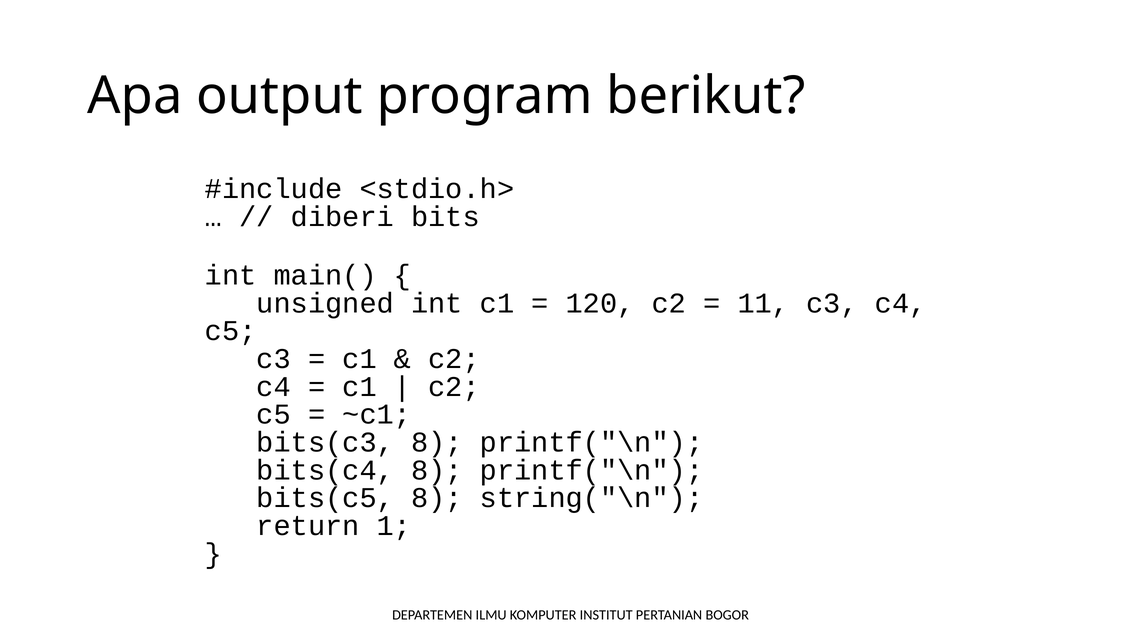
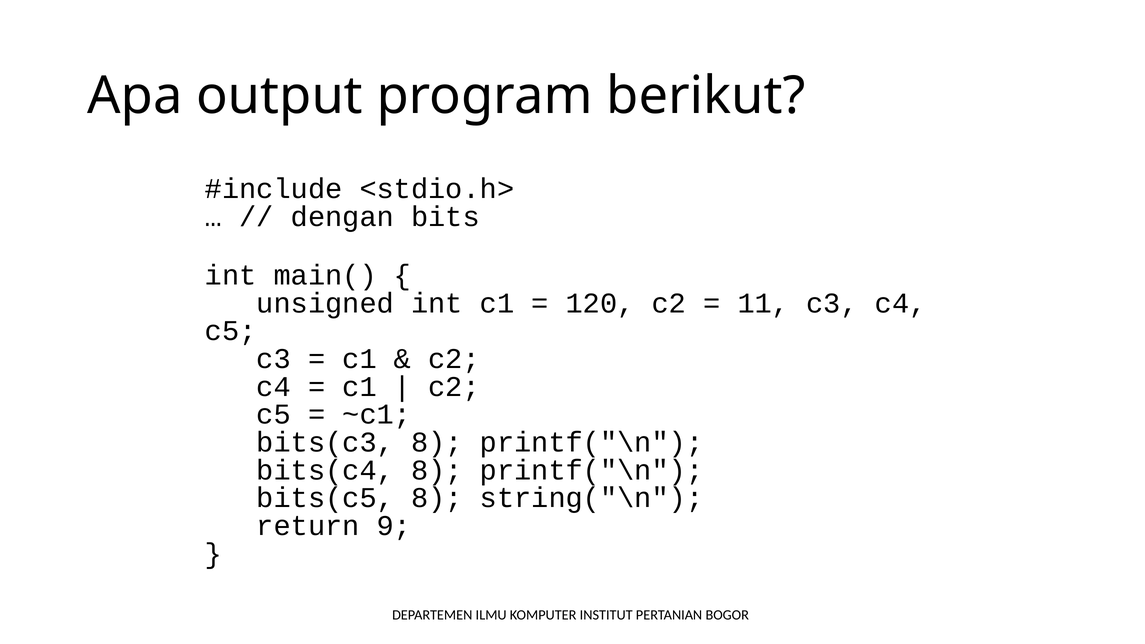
diberi: diberi -> dengan
1: 1 -> 9
